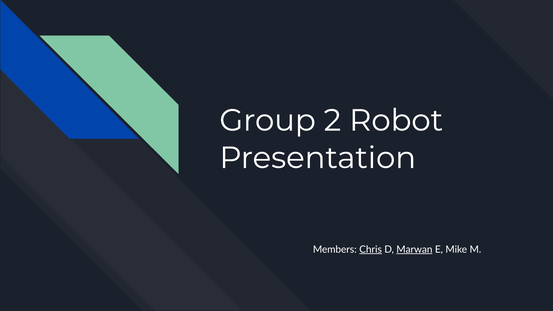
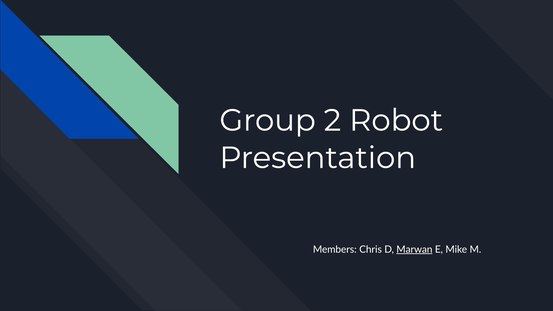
Chris underline: present -> none
